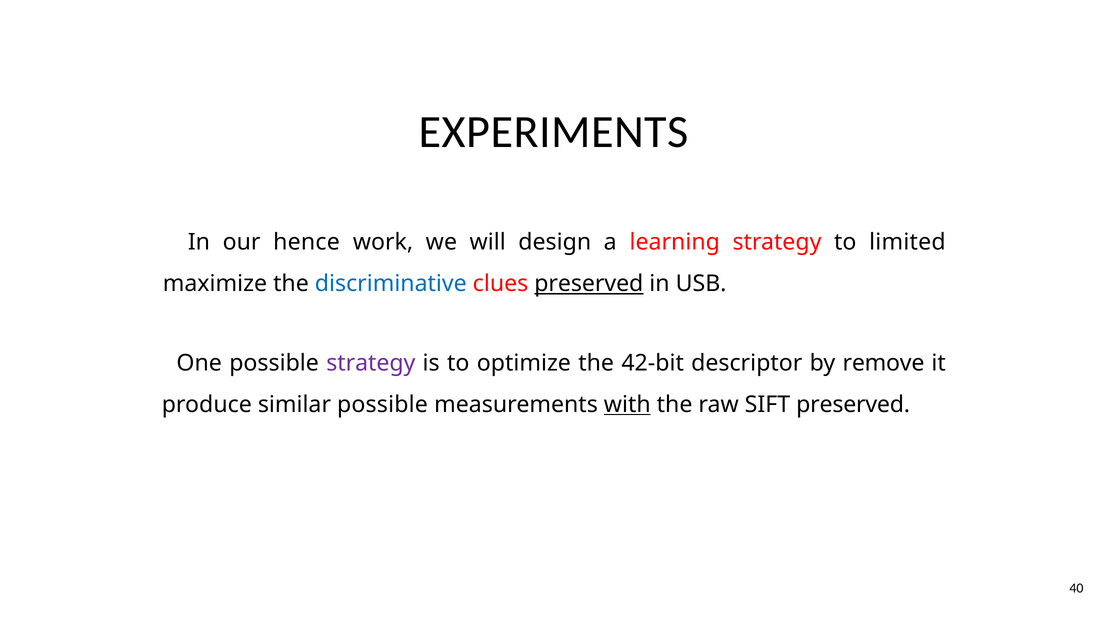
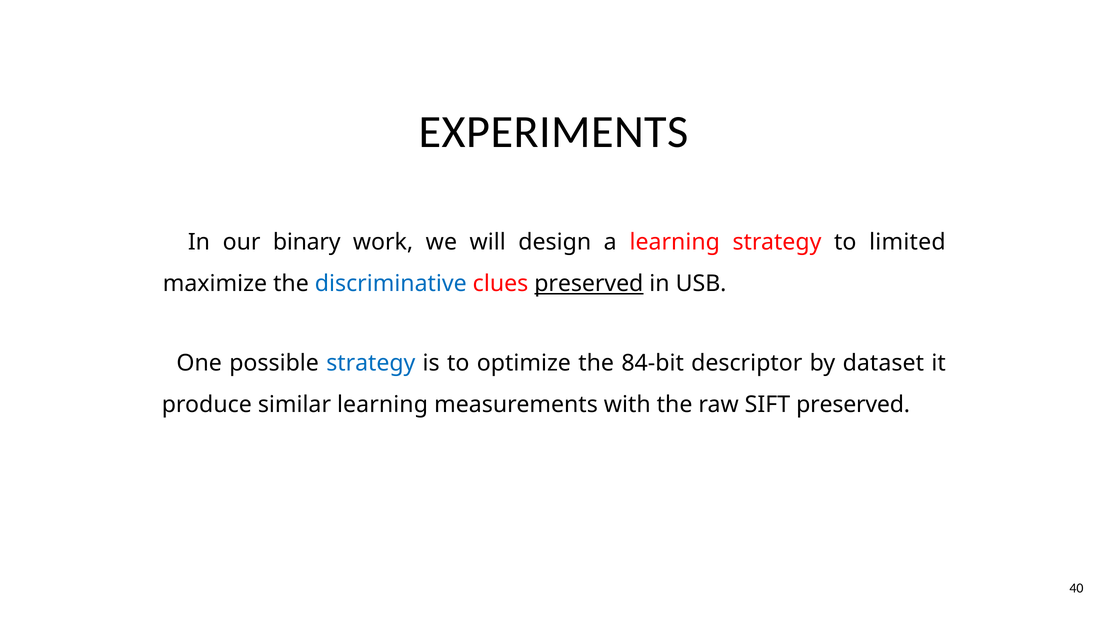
our hence: hence -> binary
strategy at (371, 363) colour: purple -> blue
42-bit: 42-bit -> 84-bit
remove: remove -> dataset
similar possible: possible -> learning
with underline: present -> none
